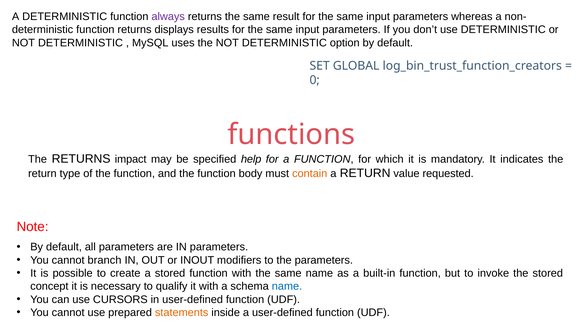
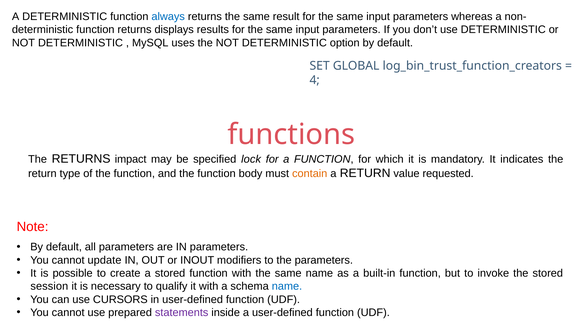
always colour: purple -> blue
0: 0 -> 4
help: help -> lock
branch: branch -> update
concept: concept -> session
statements colour: orange -> purple
